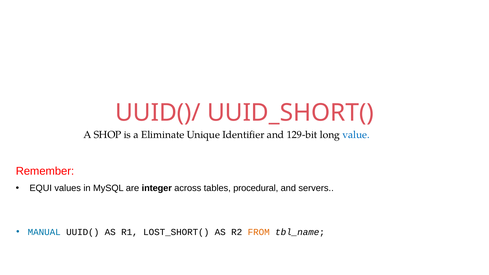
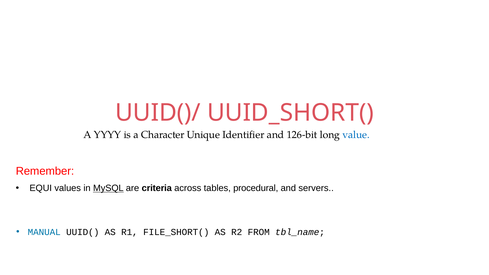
SHOP: SHOP -> YYYY
Eliminate: Eliminate -> Character
129-bit: 129-bit -> 126-bit
MySQL underline: none -> present
integer: integer -> criteria
LOST_SHORT(: LOST_SHORT( -> FILE_SHORT(
FROM colour: orange -> black
